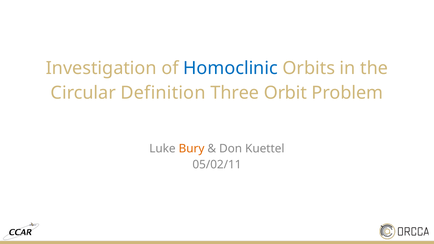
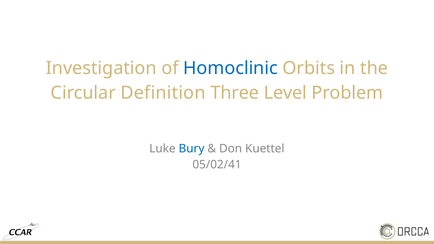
Orbit: Orbit -> Level
Bury colour: orange -> blue
05/02/11: 05/02/11 -> 05/02/41
